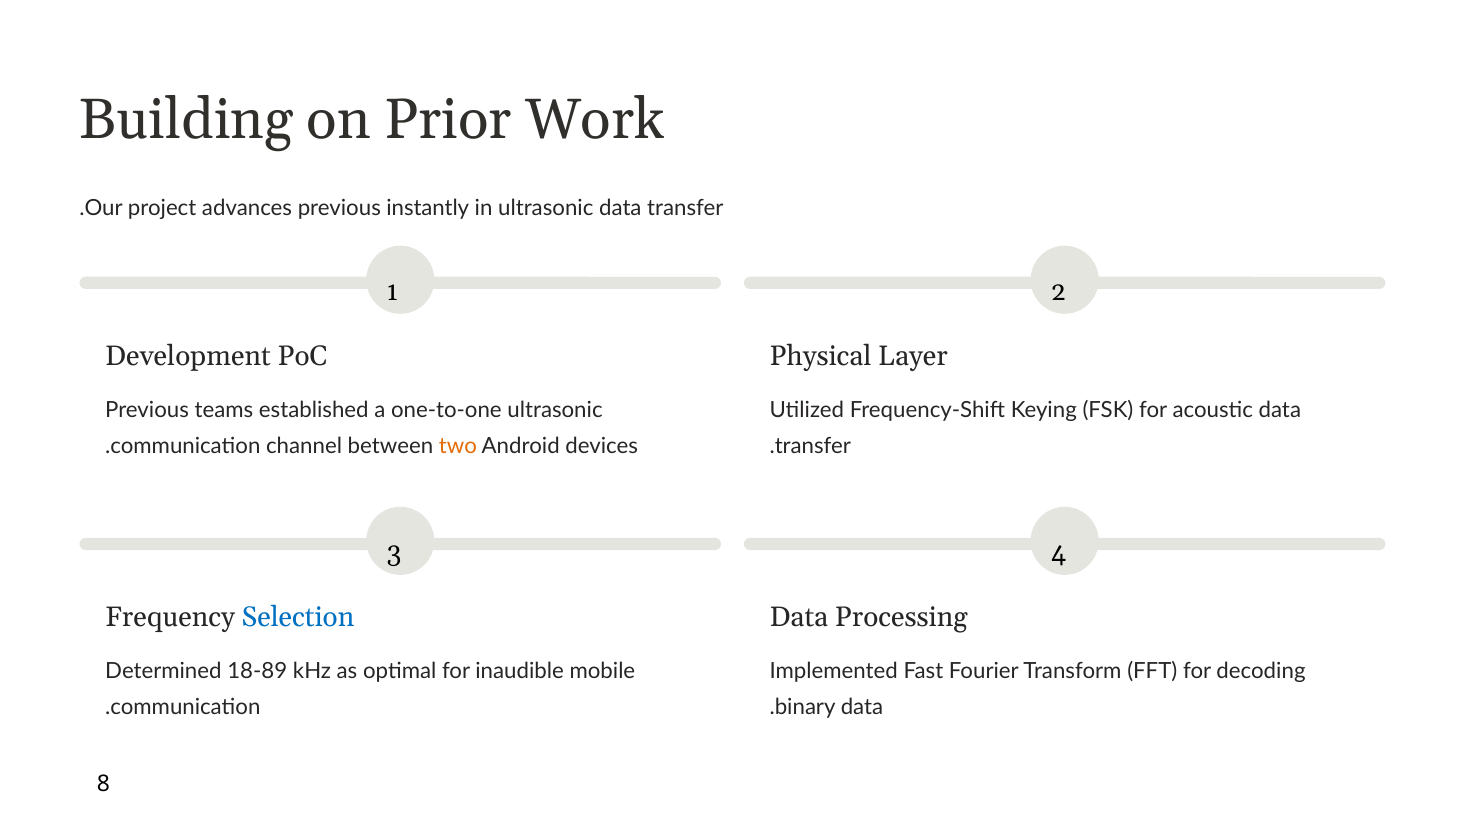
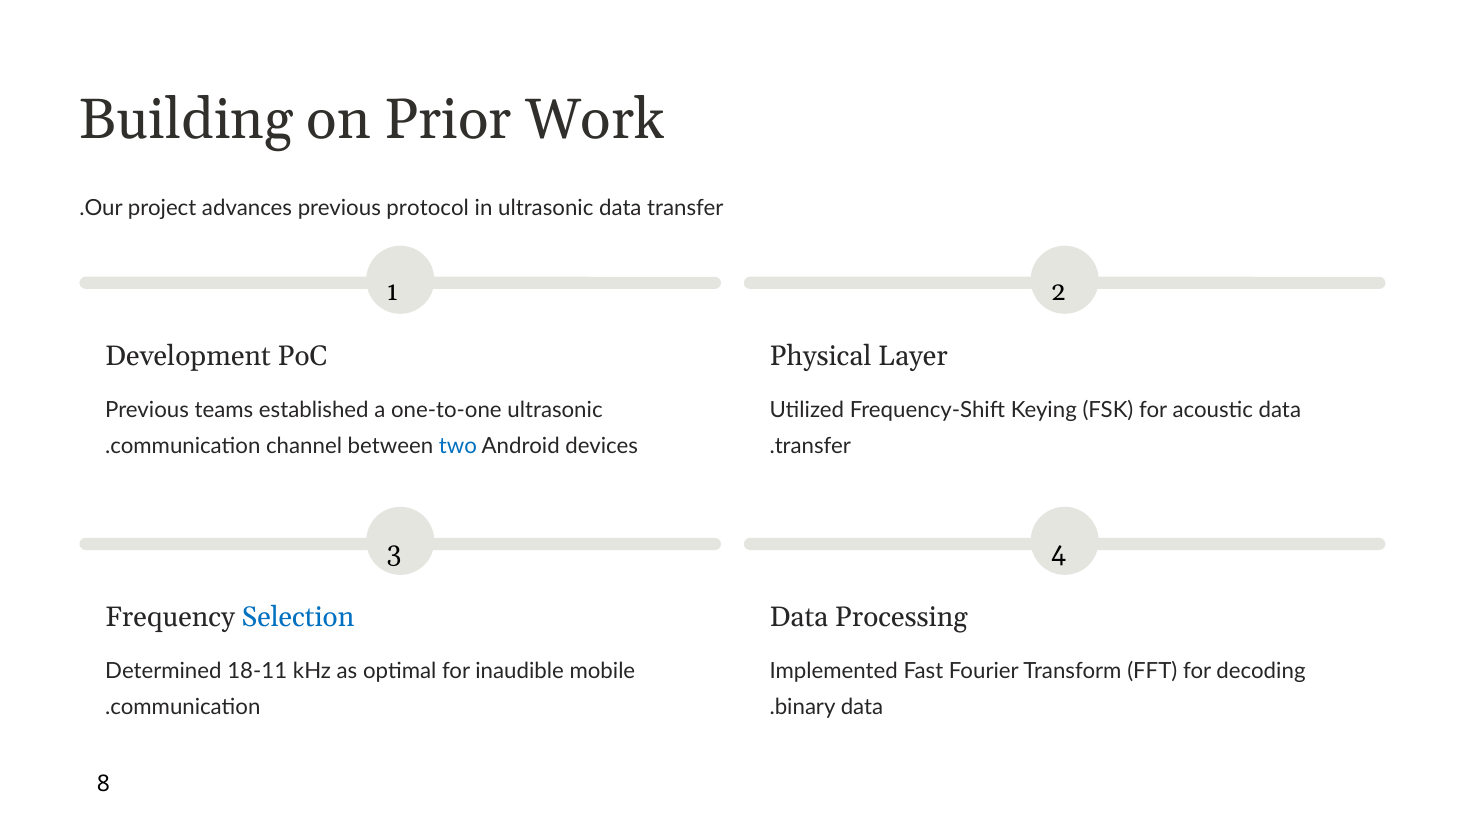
instantly: instantly -> protocol
two colour: orange -> blue
18-89: 18-89 -> 18-11
